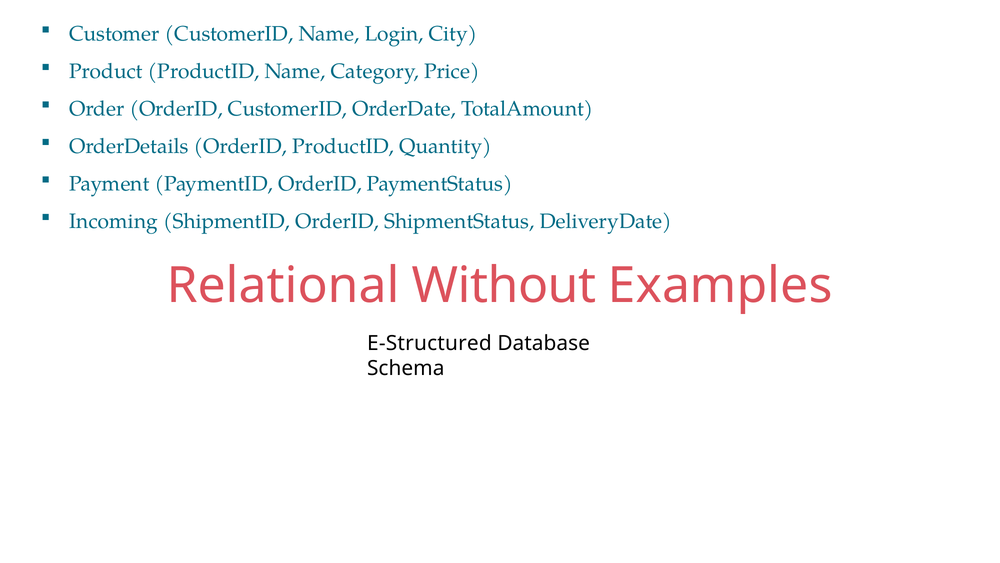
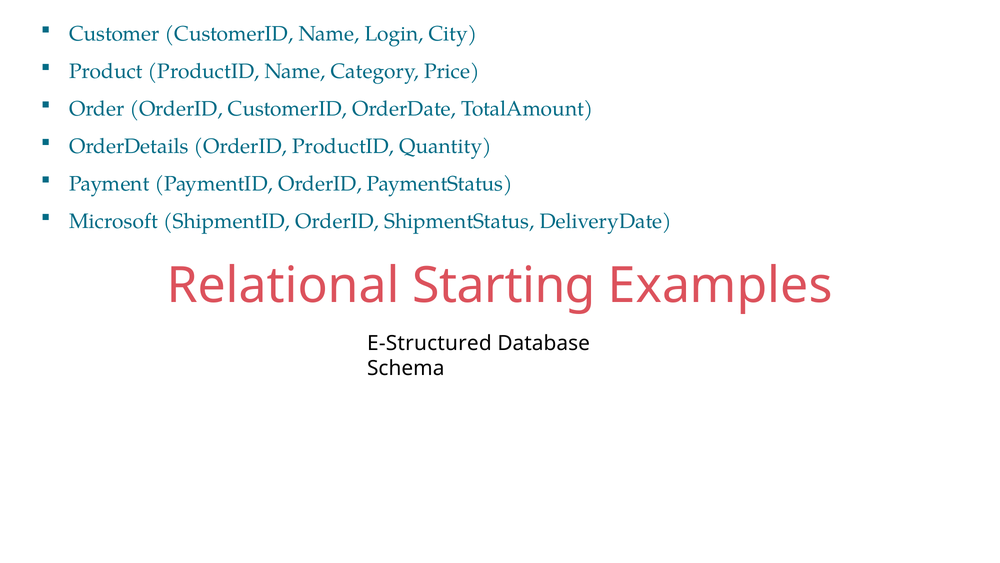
Incoming: Incoming -> Microsoft
Without: Without -> Starting
